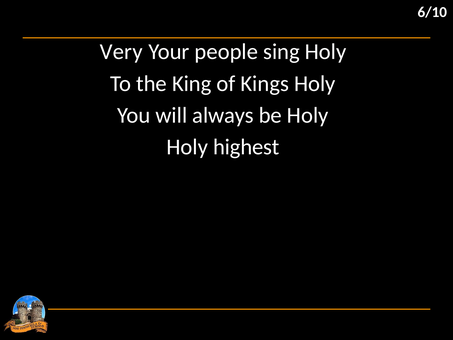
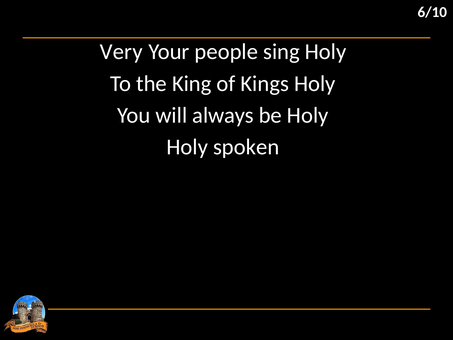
highest: highest -> spoken
